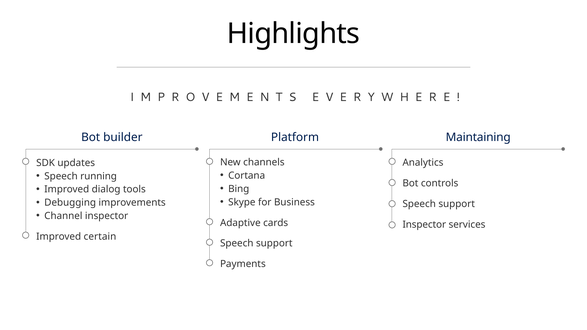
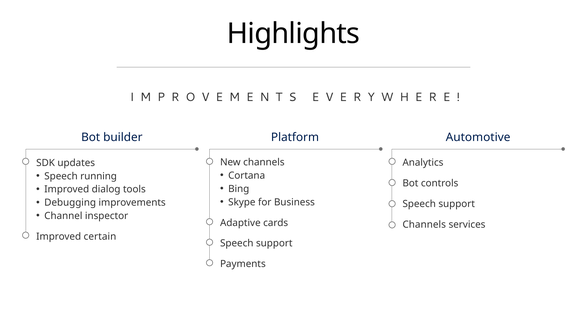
Maintaining: Maintaining -> Automotive
Inspector at (424, 225): Inspector -> Channels
